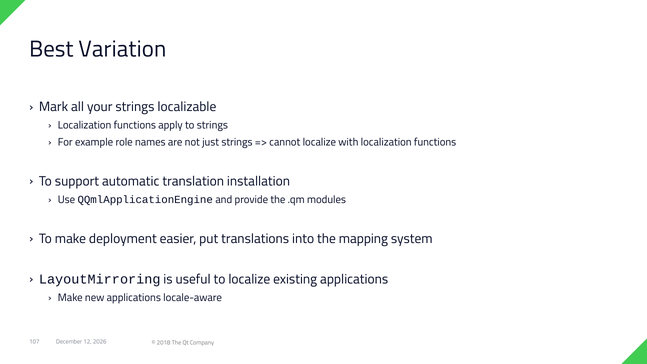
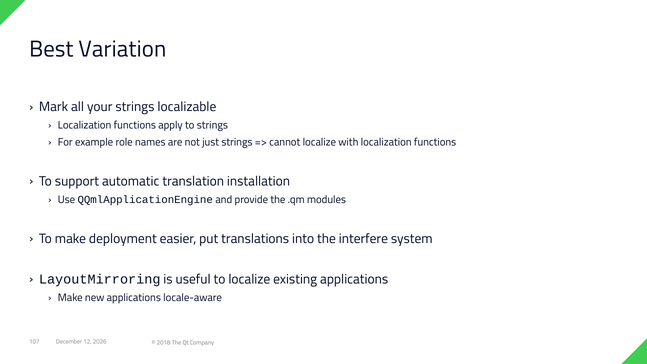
mapping: mapping -> interfere
